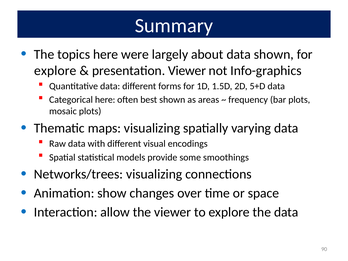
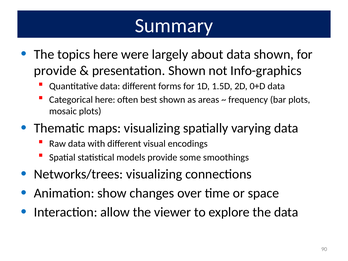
explore at (55, 71): explore -> provide
presentation Viewer: Viewer -> Shown
5+D: 5+D -> 0+D
